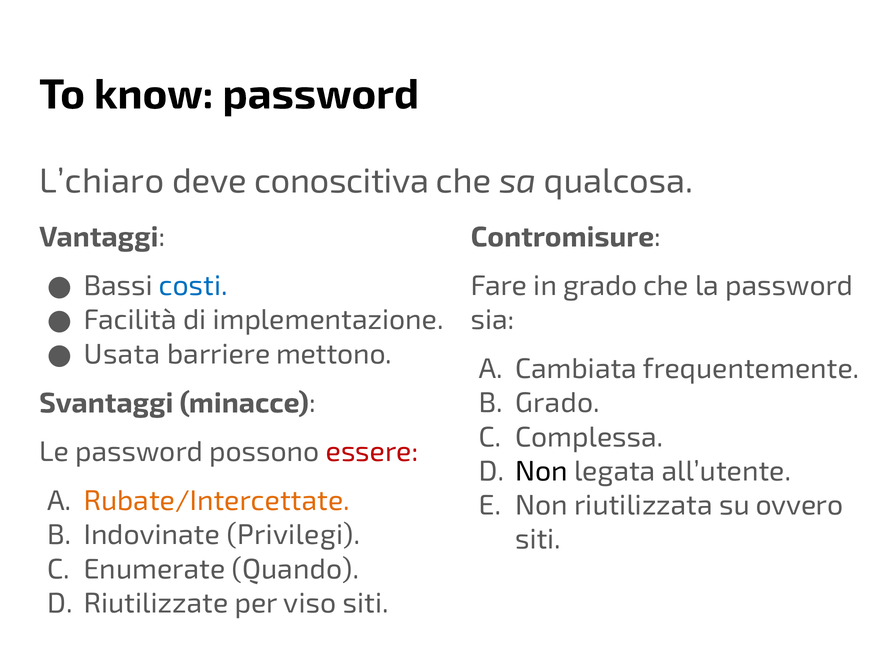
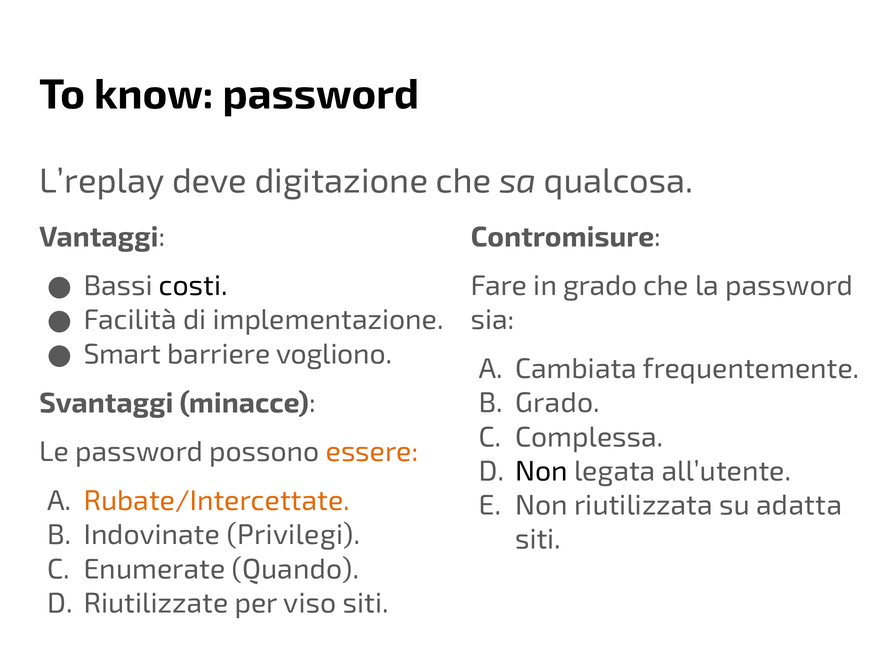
L’chiaro: L’chiaro -> L’replay
conoscitiva: conoscitiva -> digitazione
costi colour: blue -> black
Usata: Usata -> Smart
mettono: mettono -> vogliono
essere colour: red -> orange
ovvero: ovvero -> adatta
